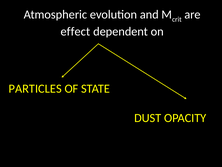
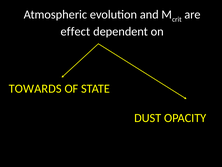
PARTICLES: PARTICLES -> TOWARDS
